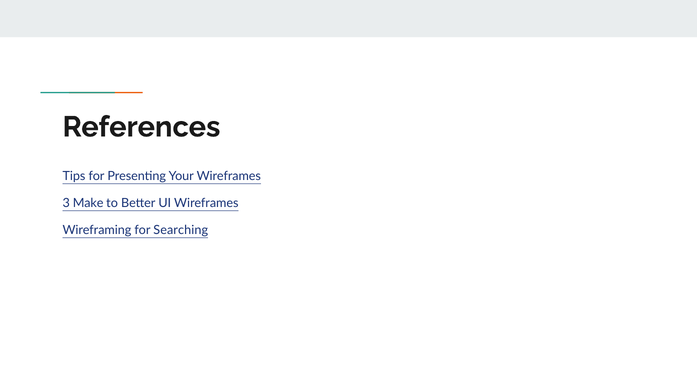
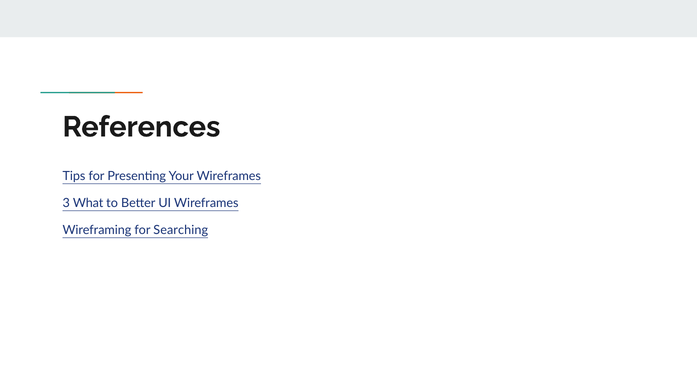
Make: Make -> What
